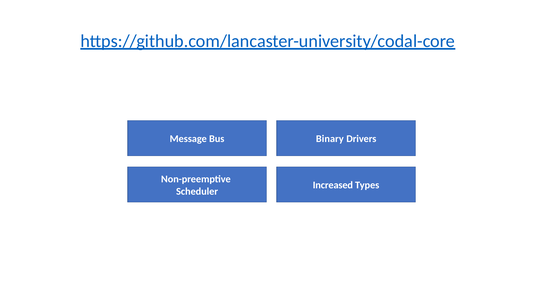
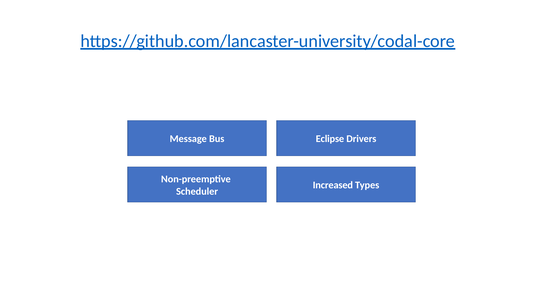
Binary: Binary -> Eclipse
